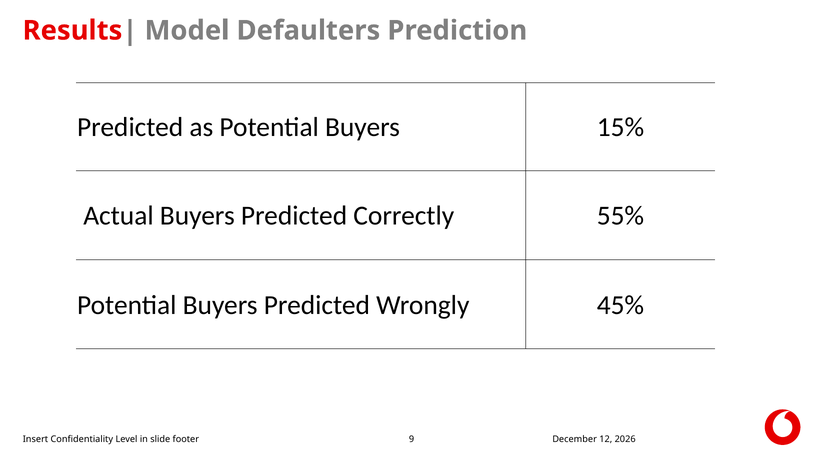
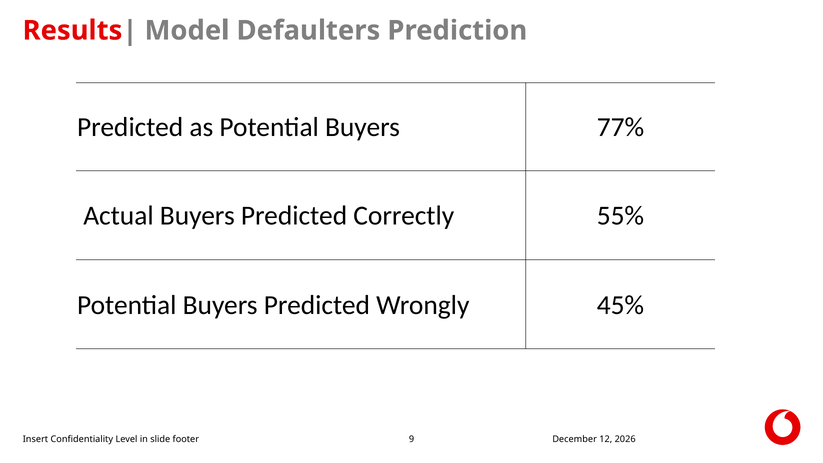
15%: 15% -> 77%
